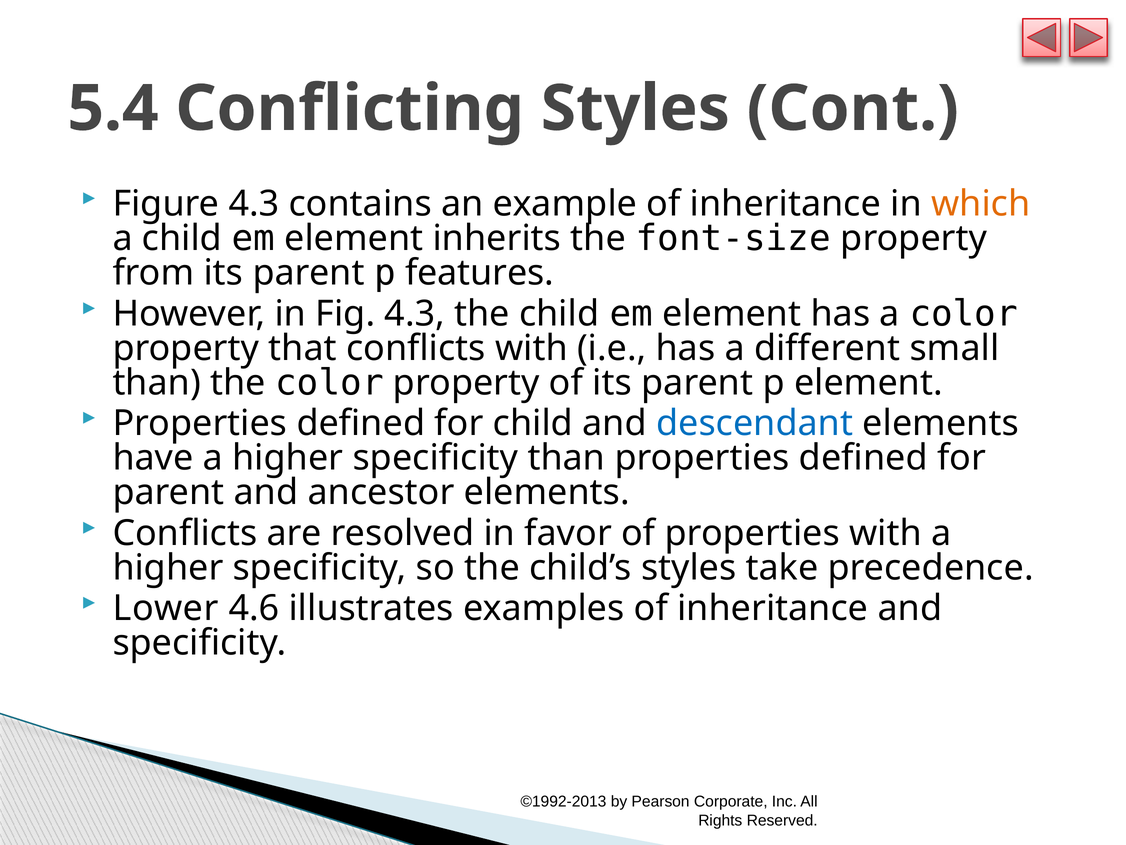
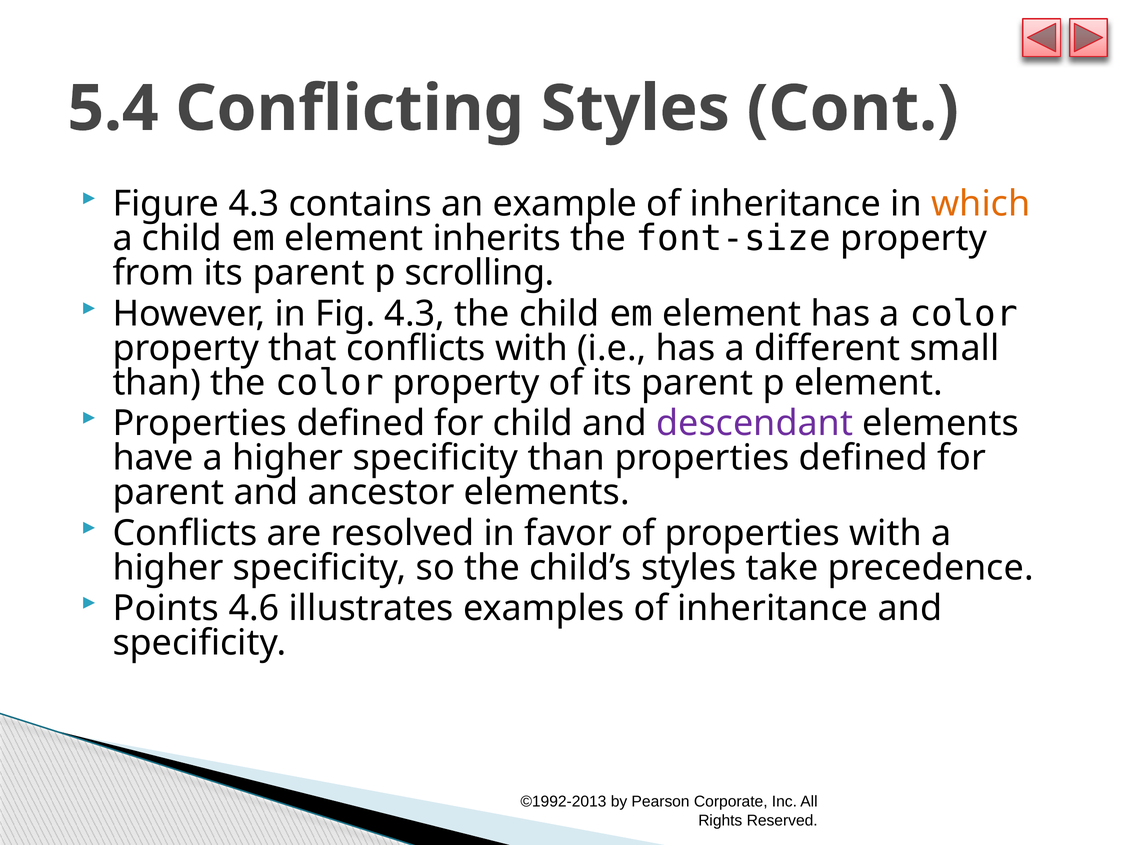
features: features -> scrolling
descendant colour: blue -> purple
Lower: Lower -> Points
